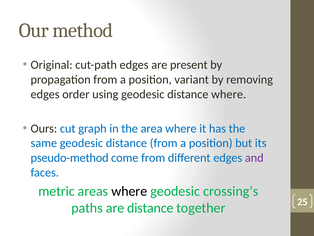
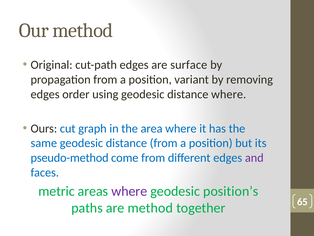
present: present -> surface
where at (129, 191) colour: black -> purple
crossing’s: crossing’s -> position’s
are distance: distance -> method
25: 25 -> 65
